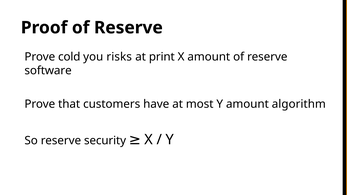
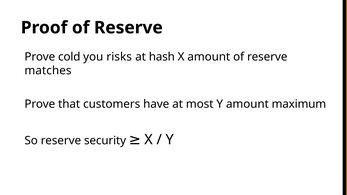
print: print -> hash
software: software -> matches
algorithm: algorithm -> maximum
